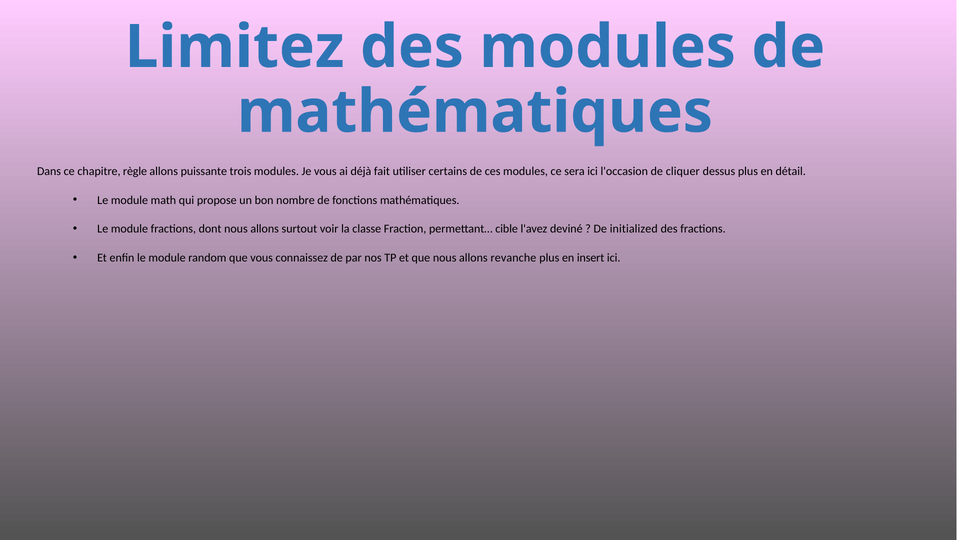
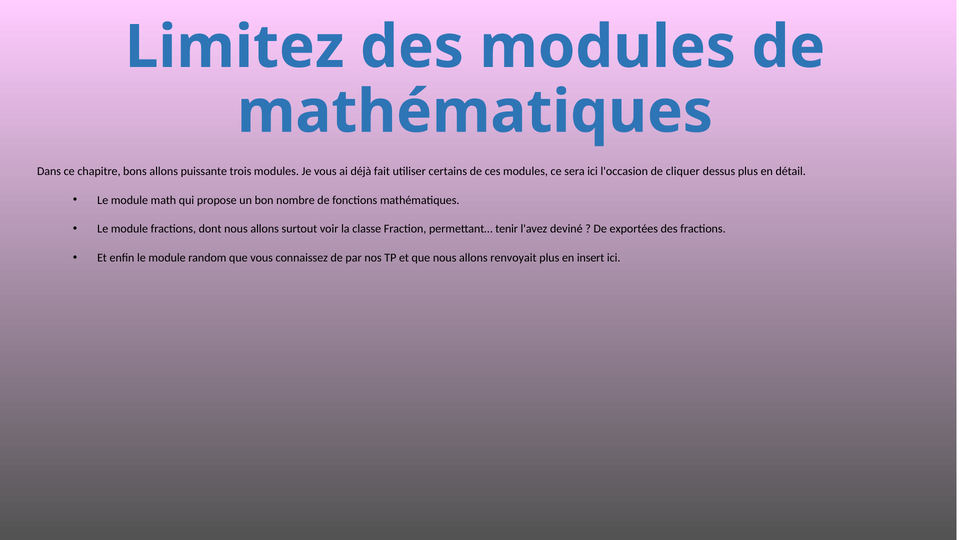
règle: règle -> bons
cible: cible -> tenir
initialized: initialized -> exportées
revanche: revanche -> renvoyait
